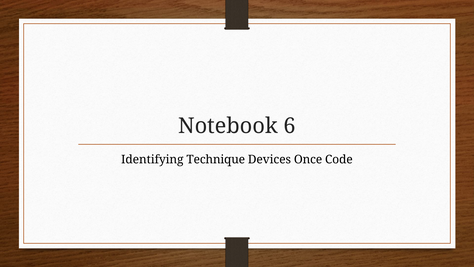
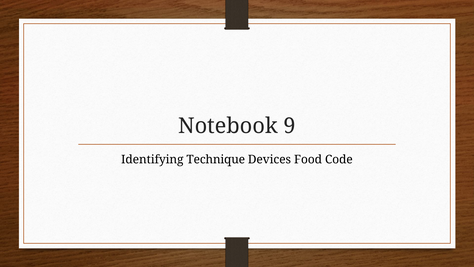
6: 6 -> 9
Once: Once -> Food
